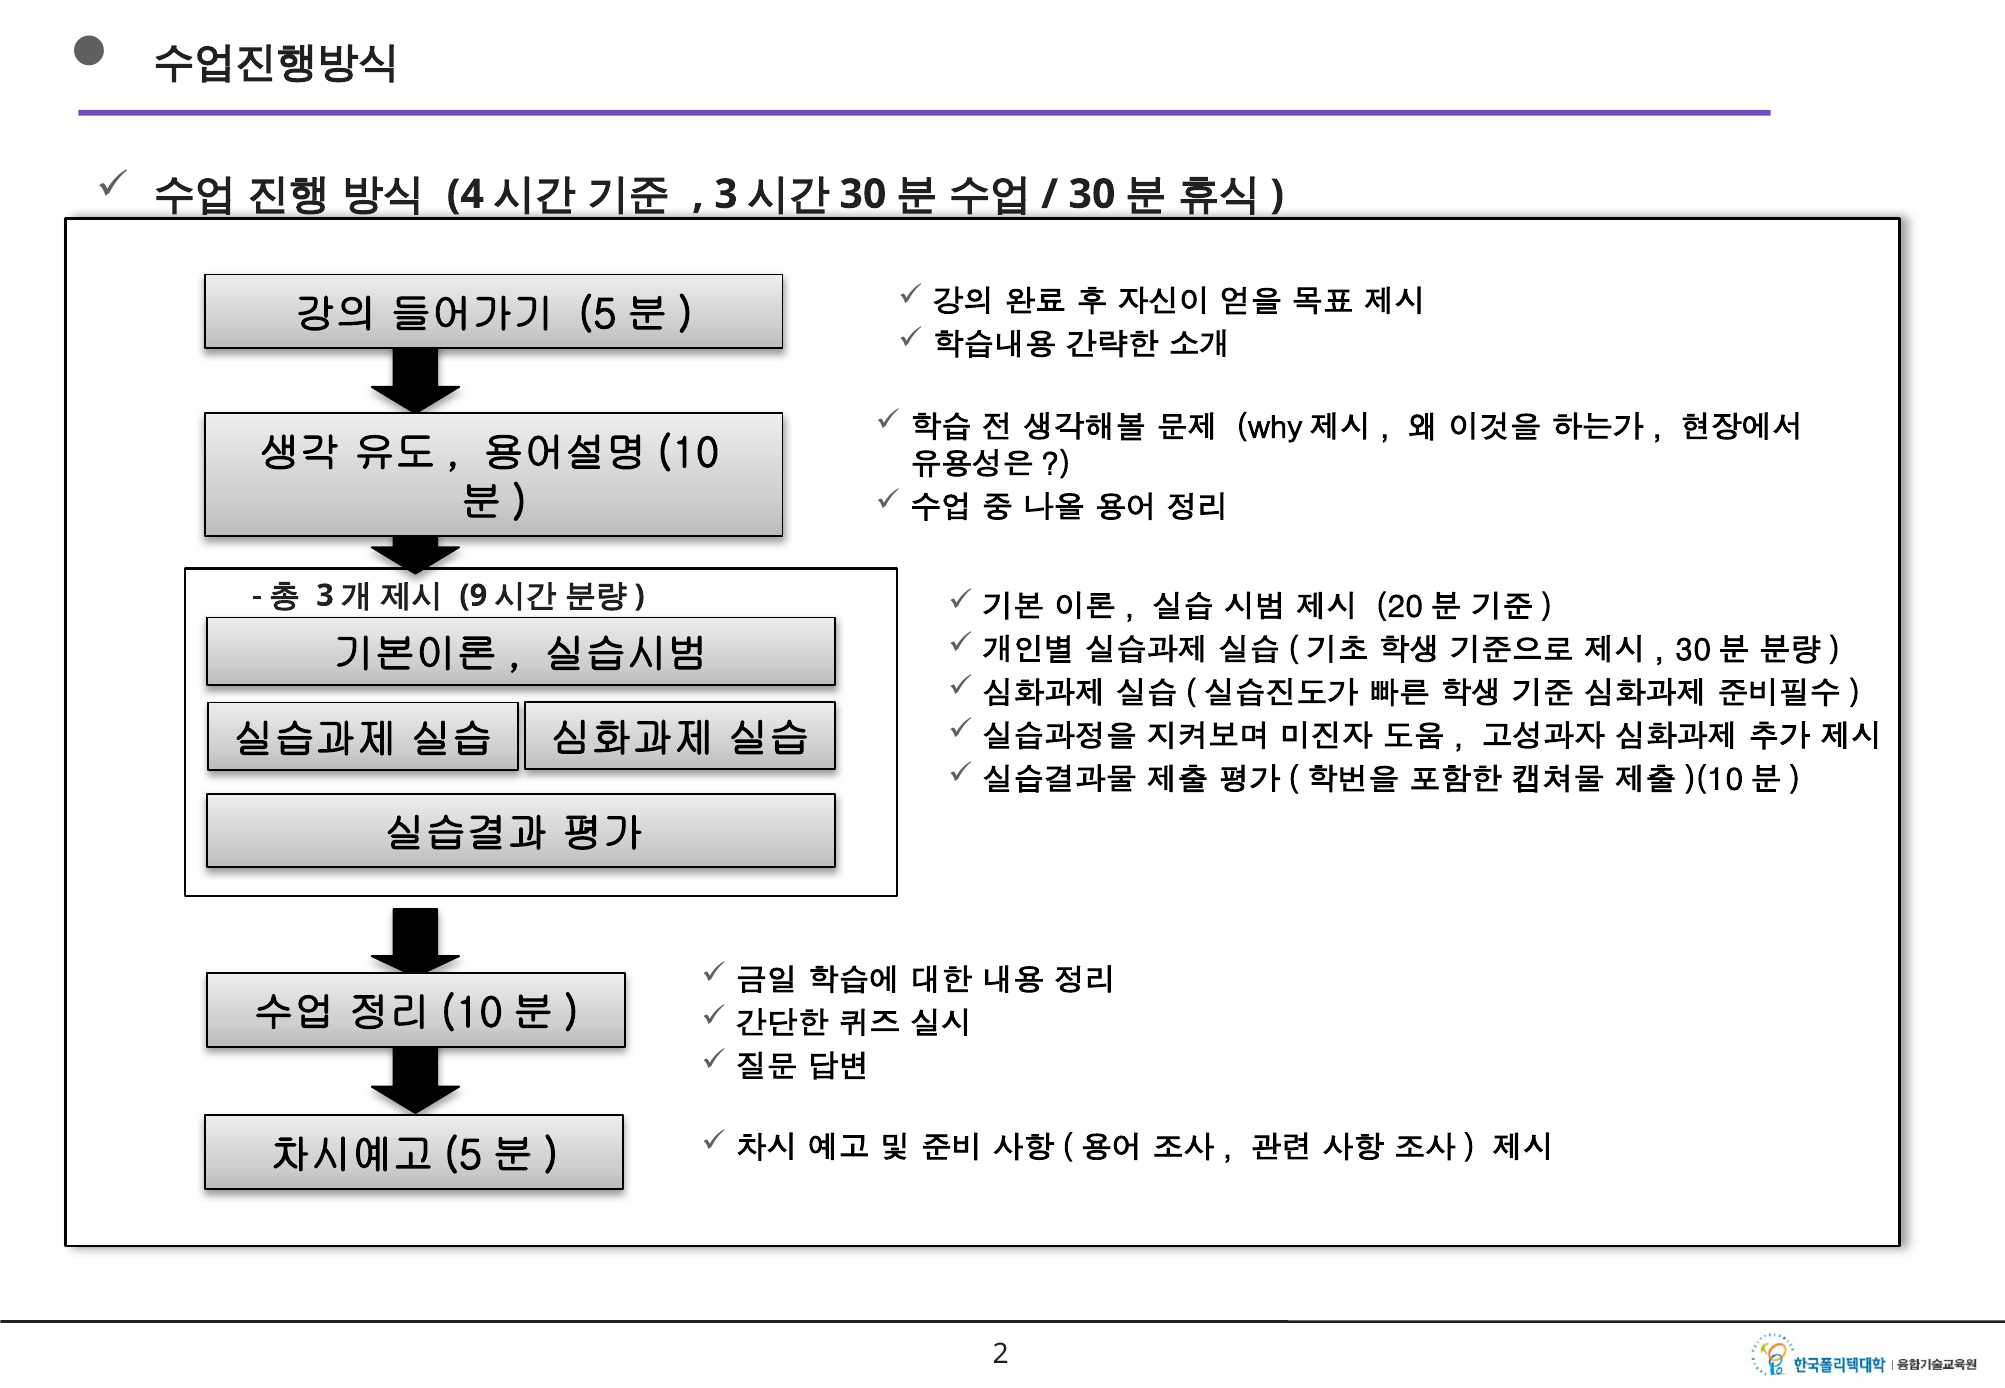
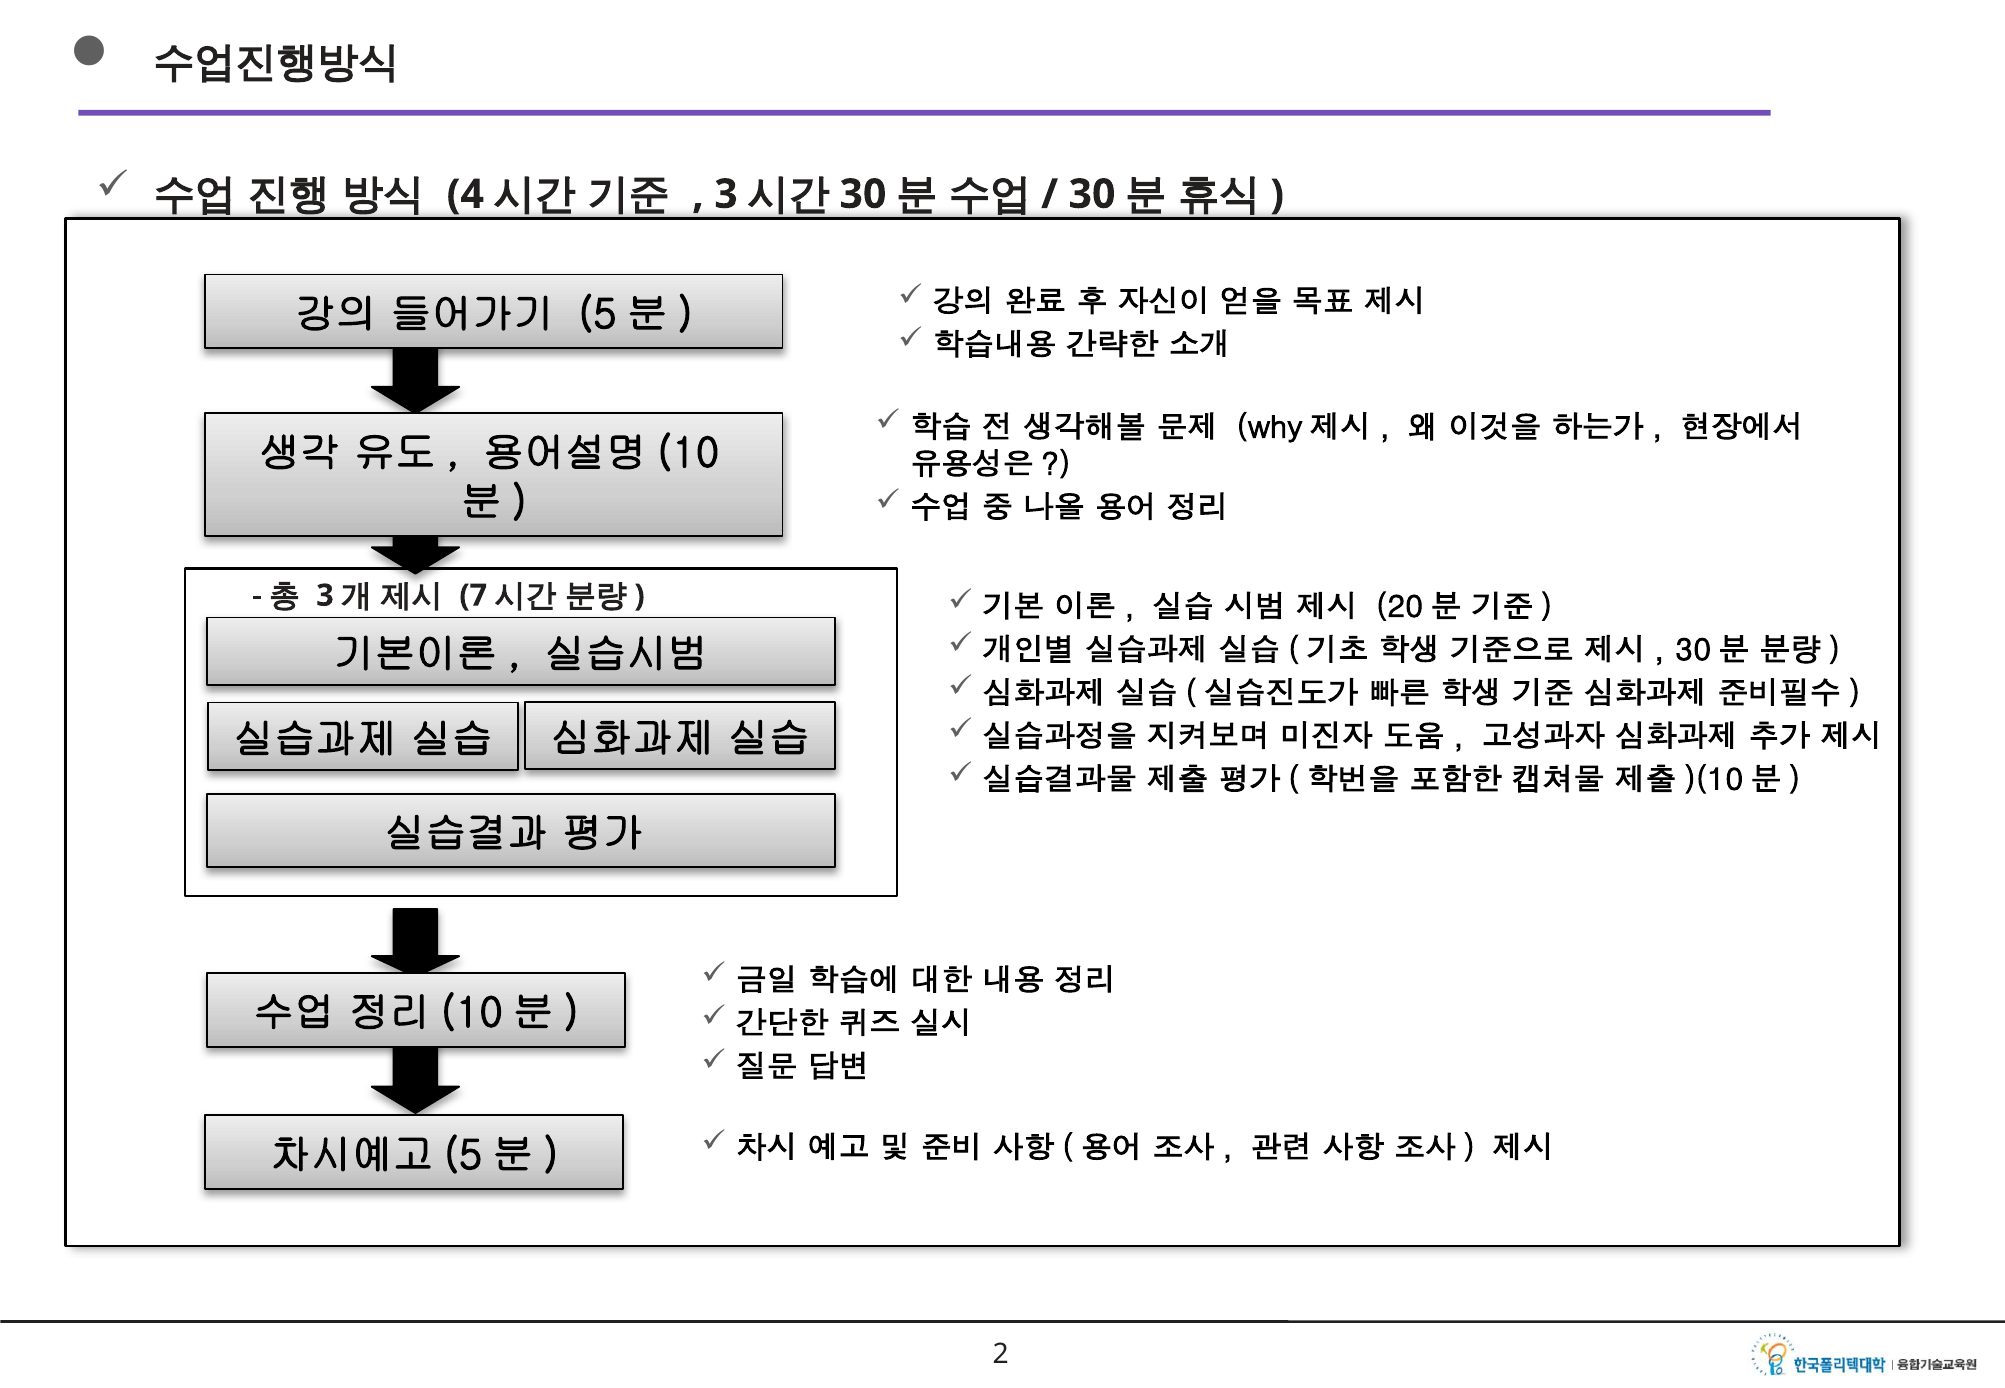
9: 9 -> 7
